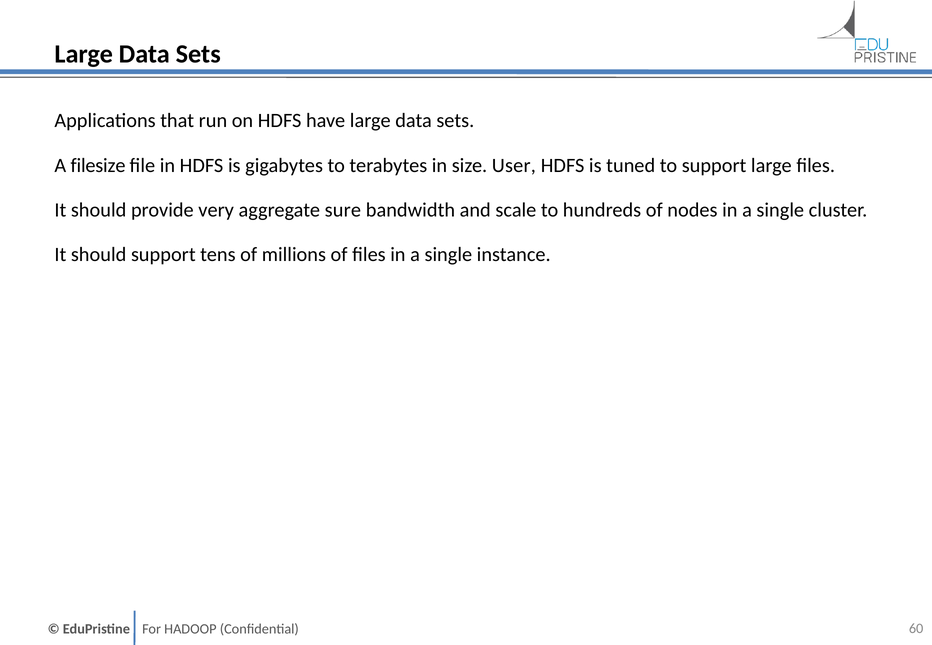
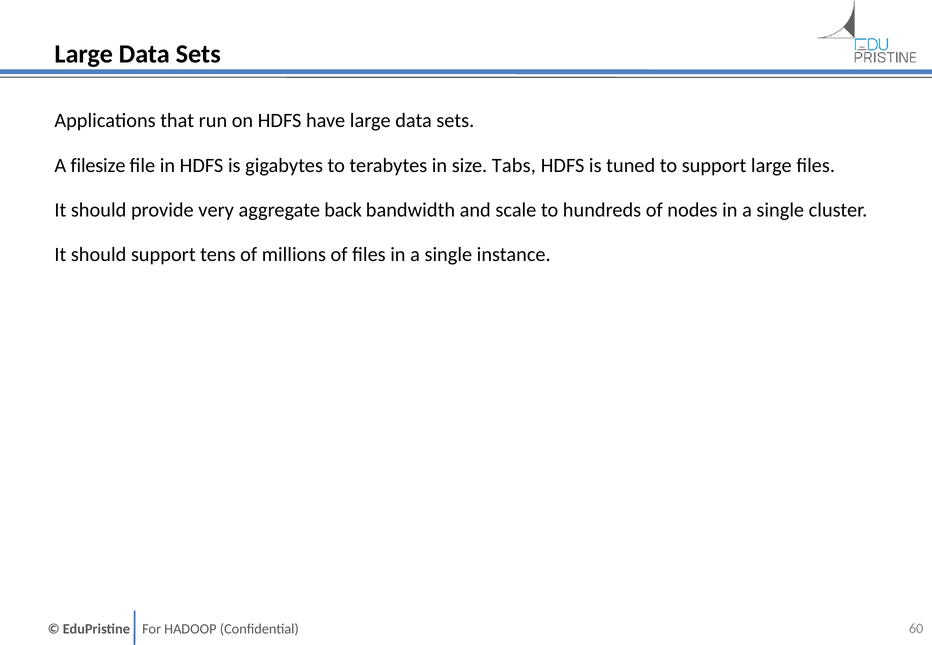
User: User -> Tabs
sure: sure -> back
